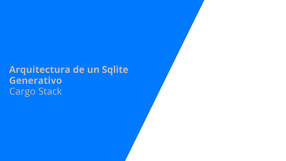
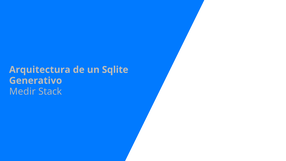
Cargo: Cargo -> Medir
